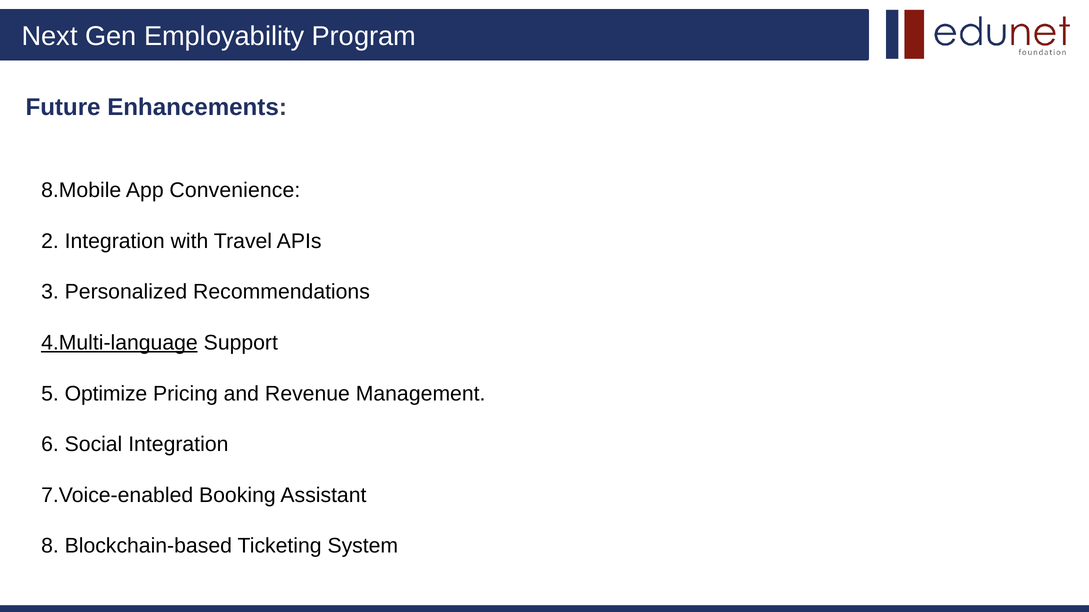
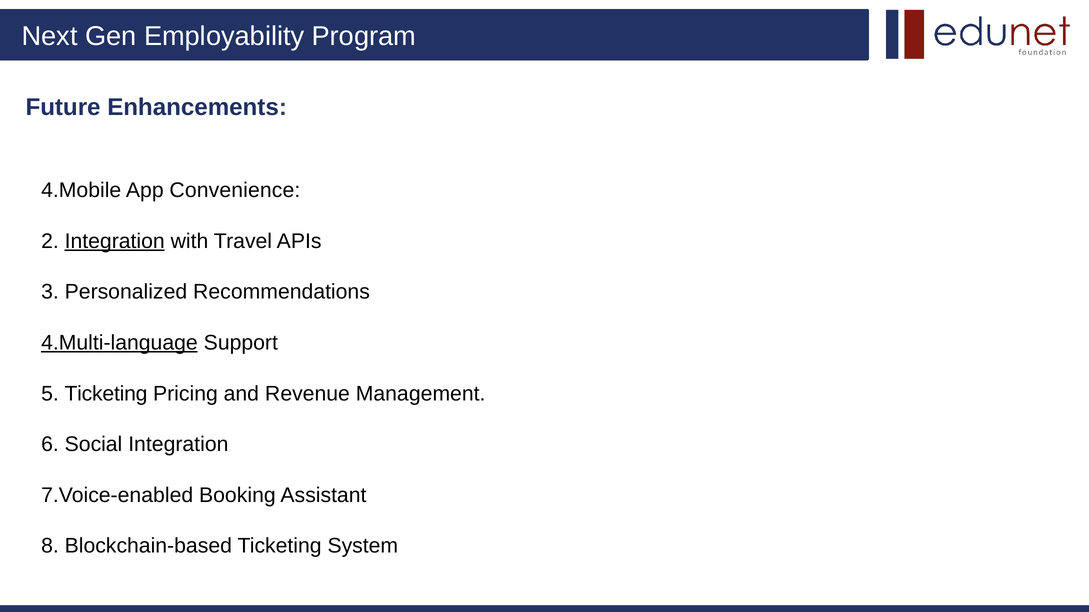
8.Mobile: 8.Mobile -> 4.Mobile
Integration at (115, 241) underline: none -> present
5 Optimize: Optimize -> Ticketing
